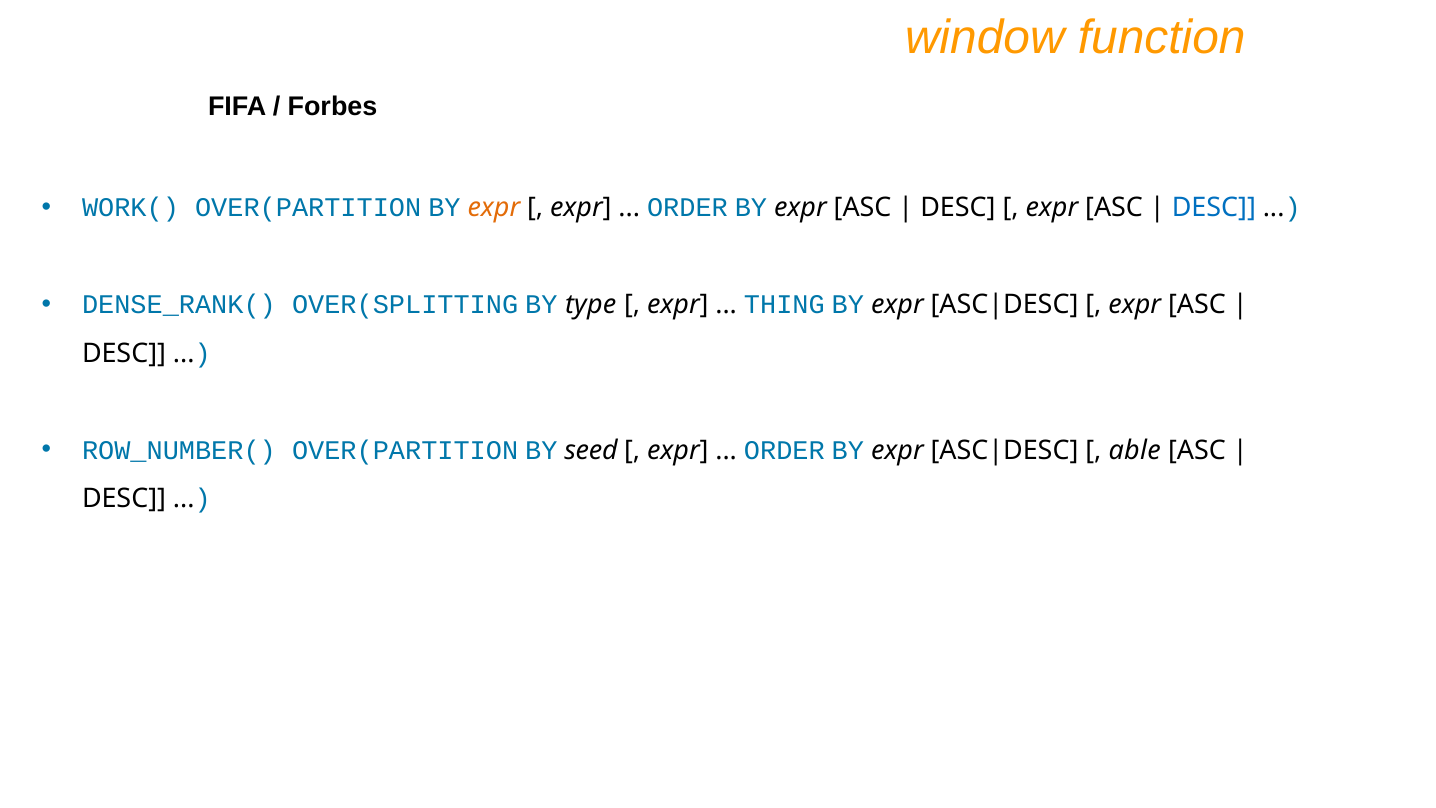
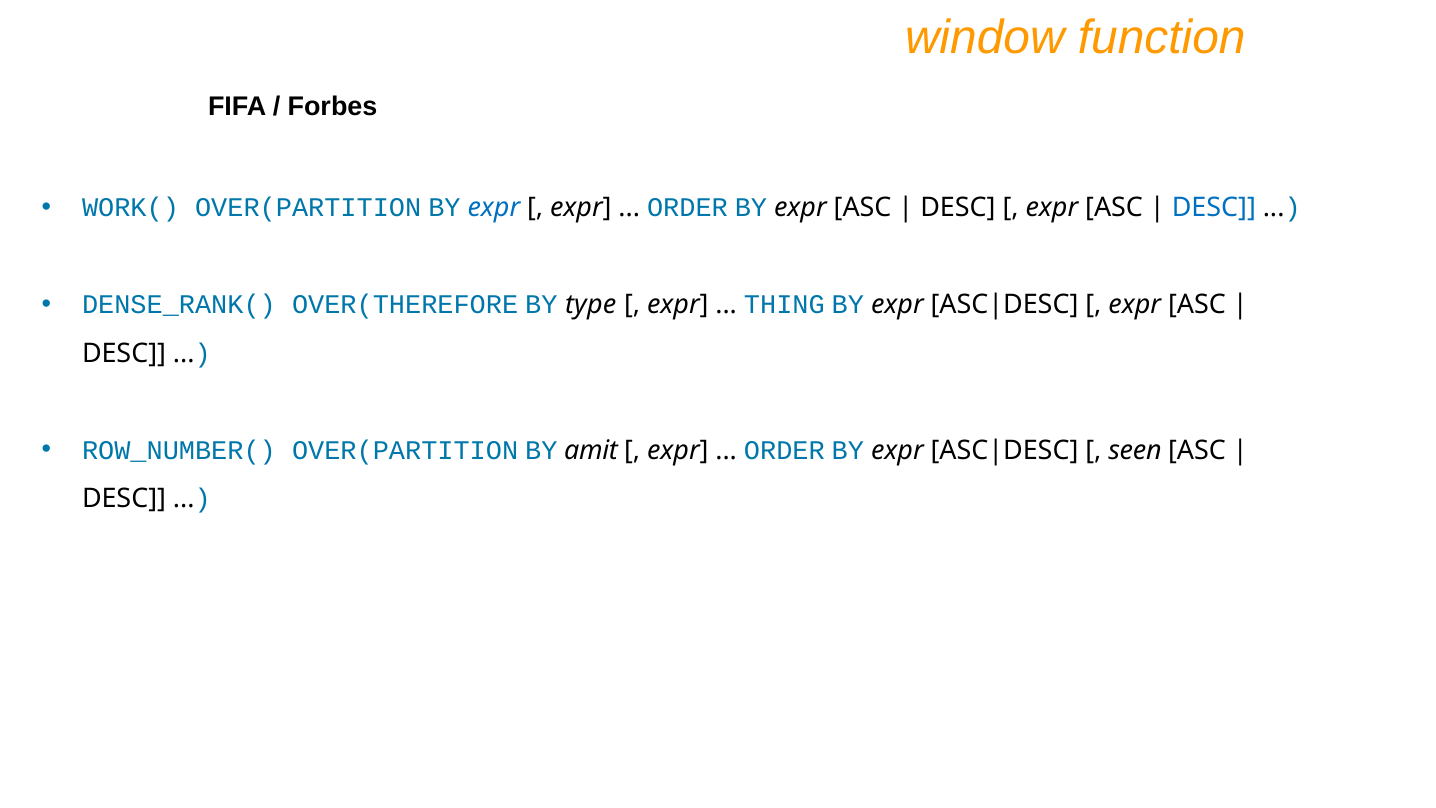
expr at (494, 208) colour: orange -> blue
OVER(SPLITTING: OVER(SPLITTING -> OVER(THEREFORE
seed: seed -> amit
able: able -> seen
